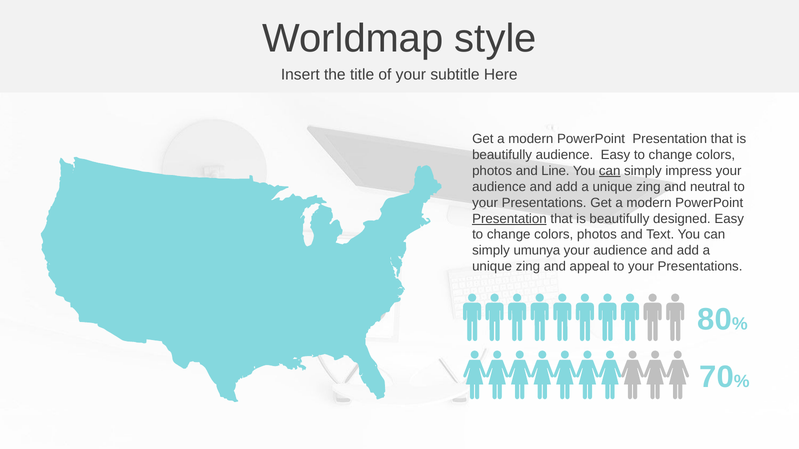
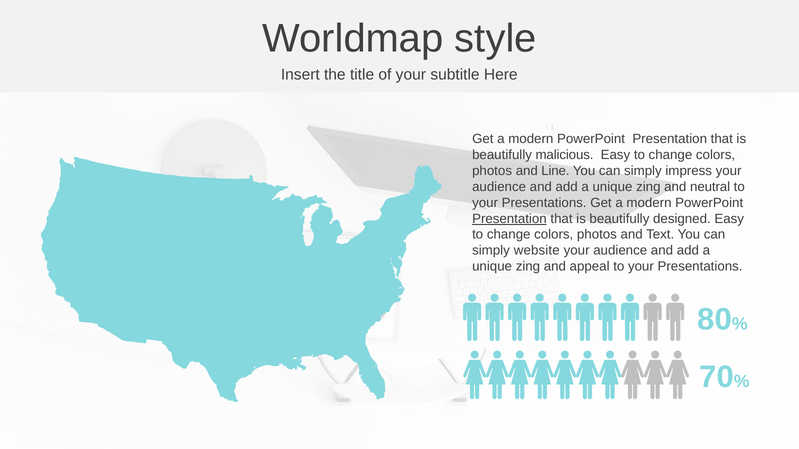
beautifully audience: audience -> malicious
can at (610, 171) underline: present -> none
umunya: umunya -> website
